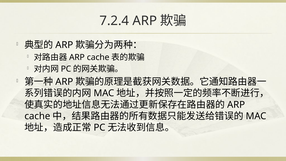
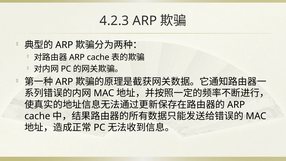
7.2.4: 7.2.4 -> 4.2.3
